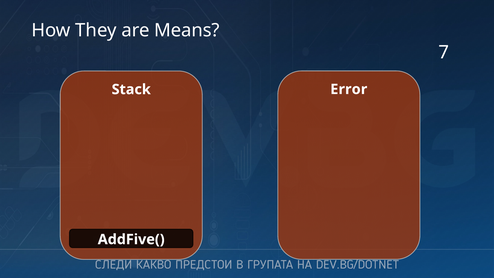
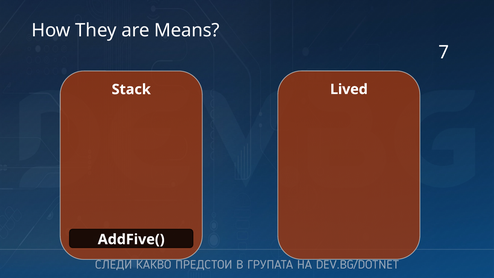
Error: Error -> Lived
